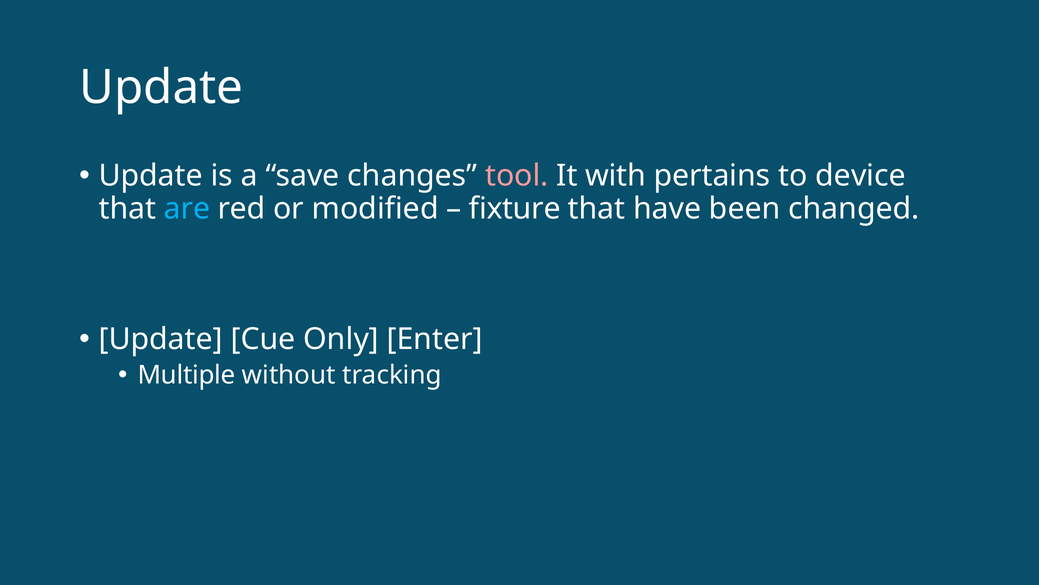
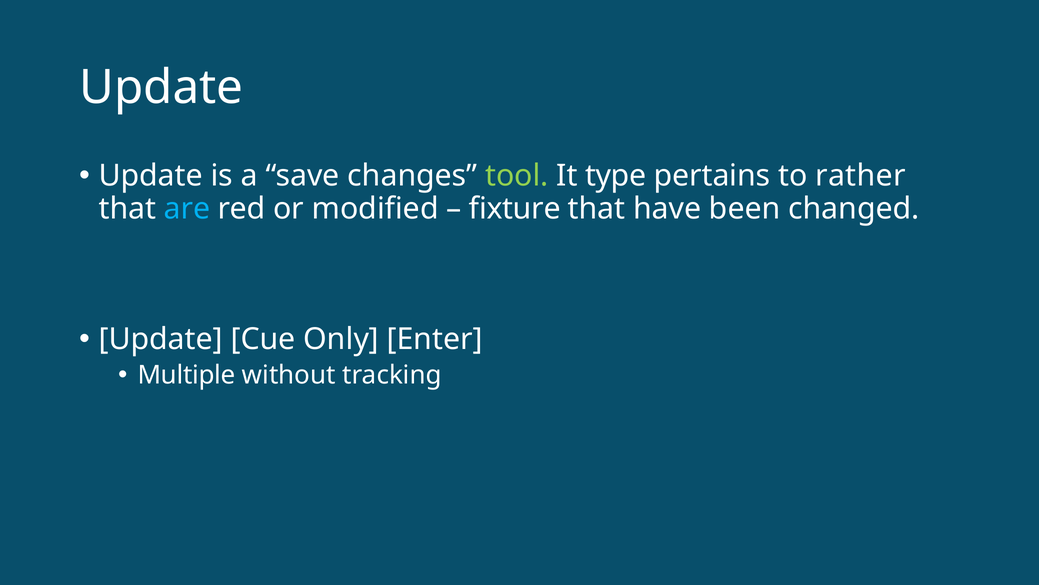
tool colour: pink -> light green
with: with -> type
device: device -> rather
